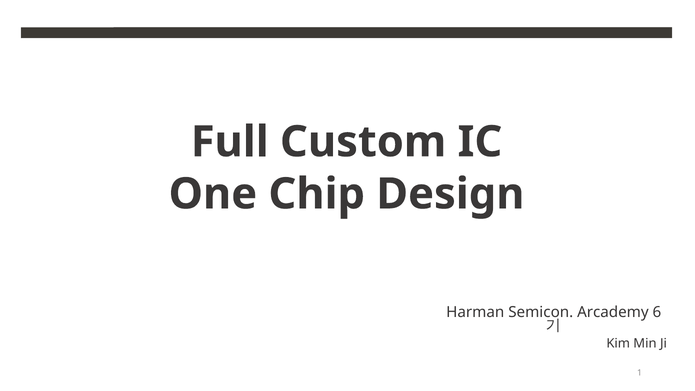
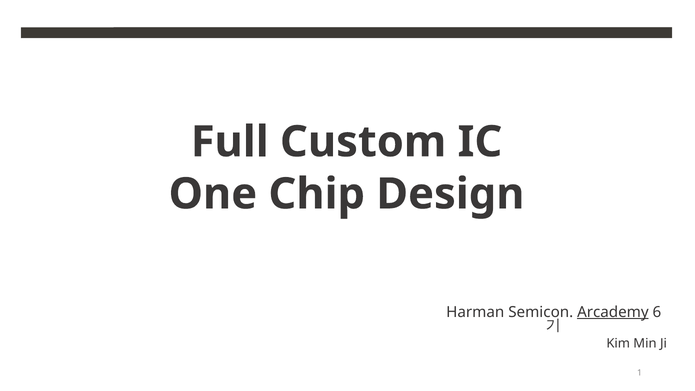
Arcademy underline: none -> present
